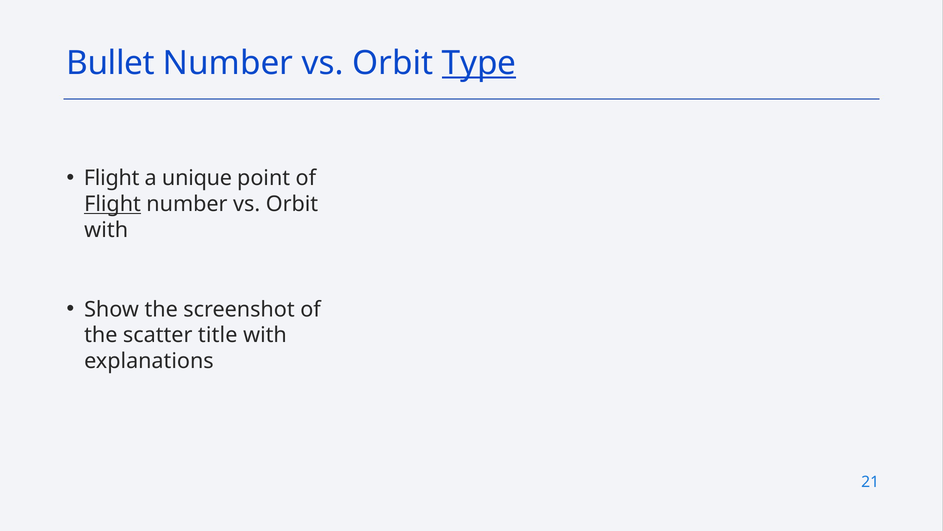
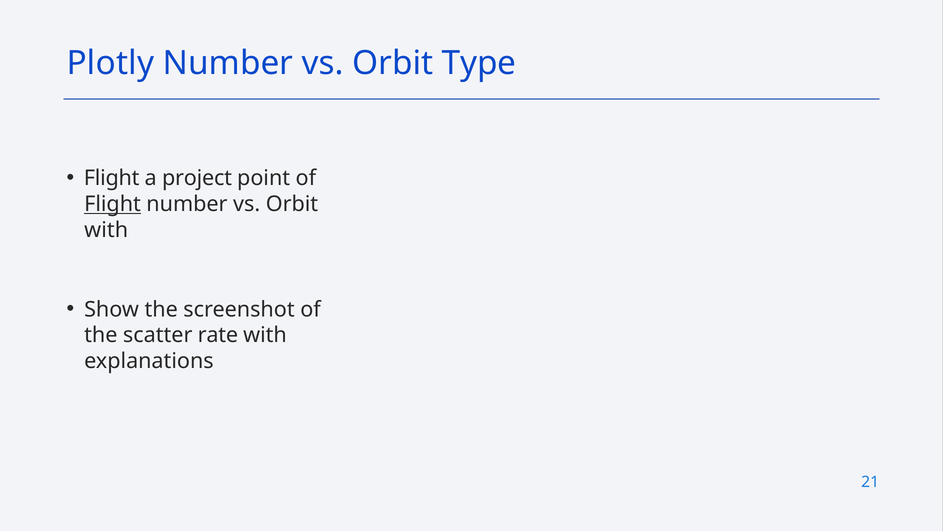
Bullet: Bullet -> Plotly
Type underline: present -> none
unique: unique -> project
title: title -> rate
